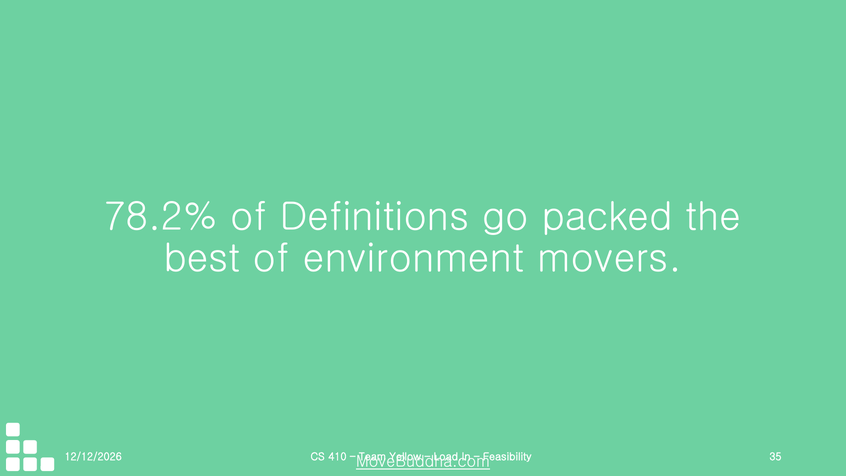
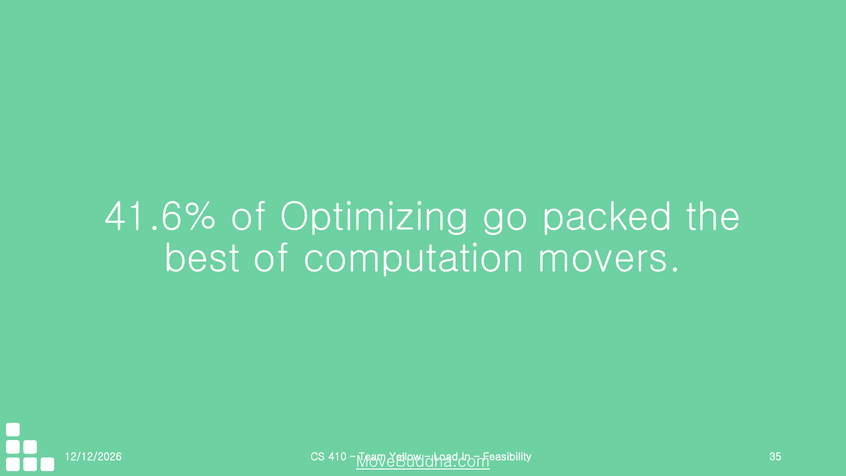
78.2%: 78.2% -> 41.6%
Definitions: Definitions -> Optimizing
environment: environment -> computation
